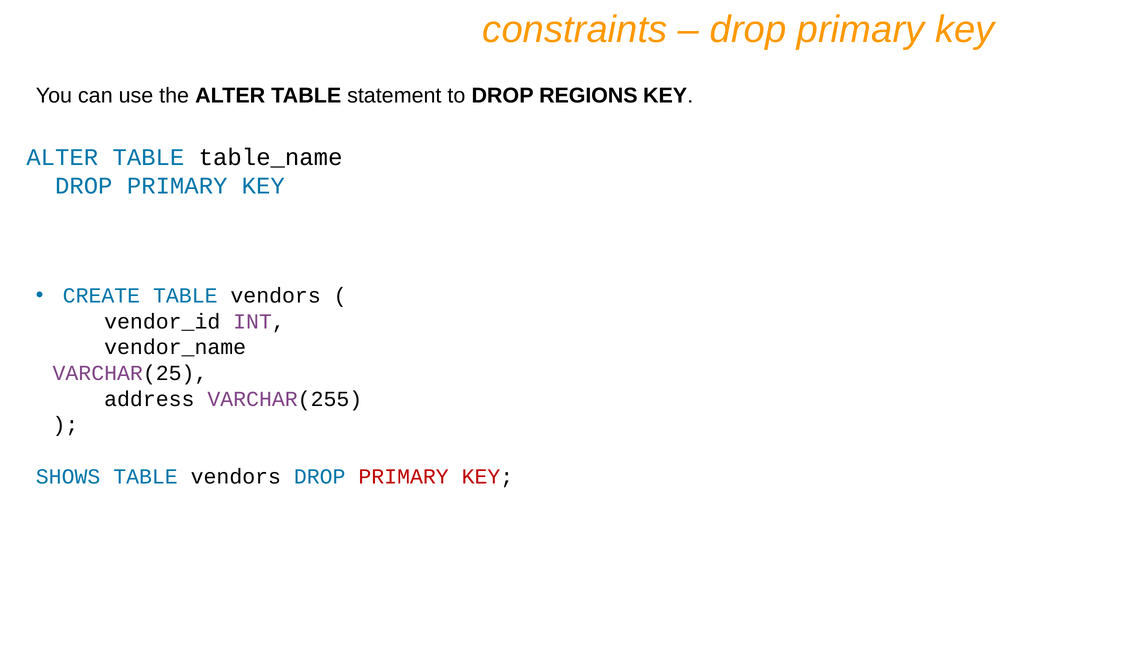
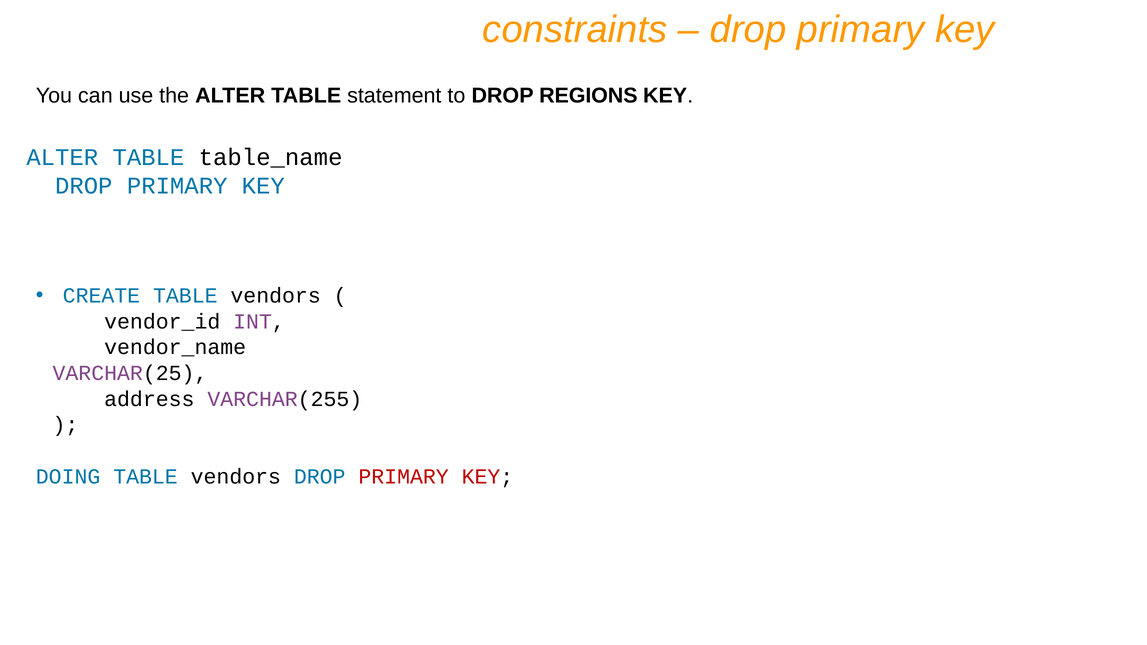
SHOWS: SHOWS -> DOING
